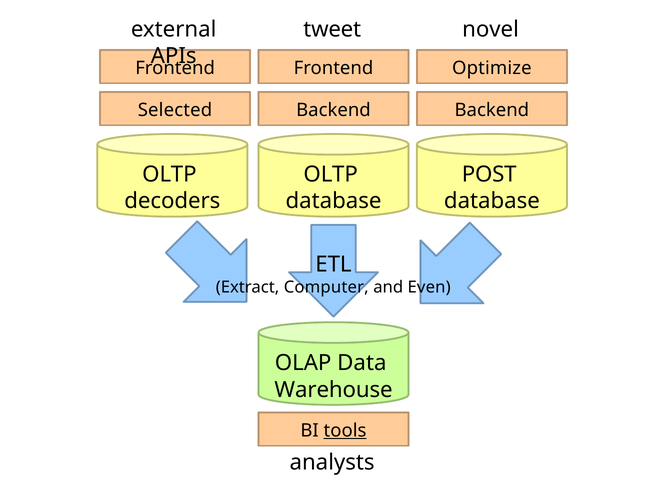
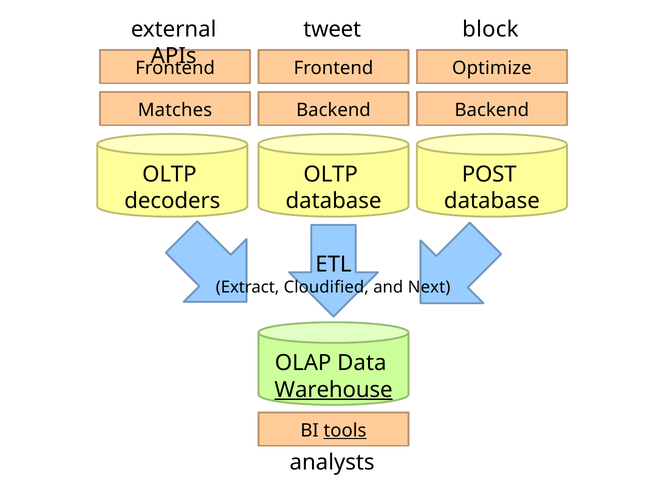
novel: novel -> block
Selected: Selected -> Matches
Computer: Computer -> Cloudified
Even: Even -> Next
Warehouse underline: none -> present
